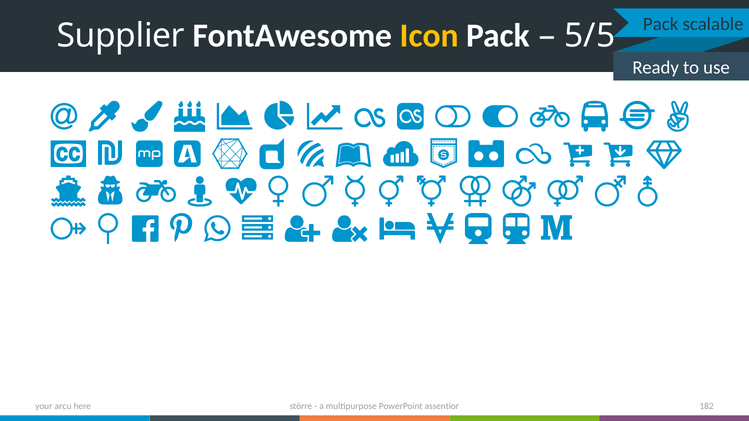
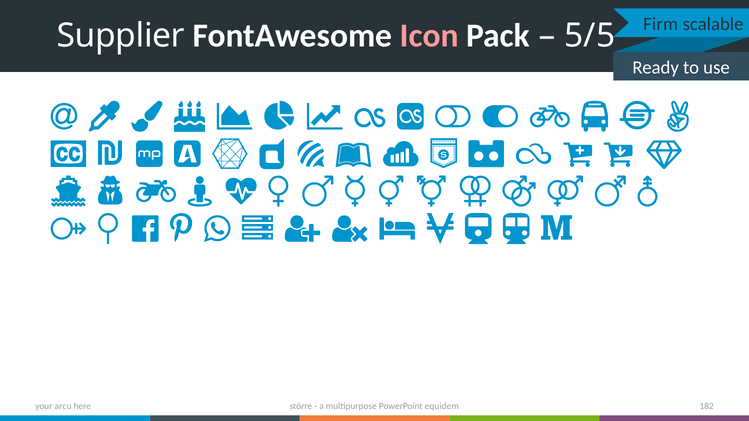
Pack at (661, 24): Pack -> Firm
Icon colour: yellow -> pink
assentior: assentior -> equidem
